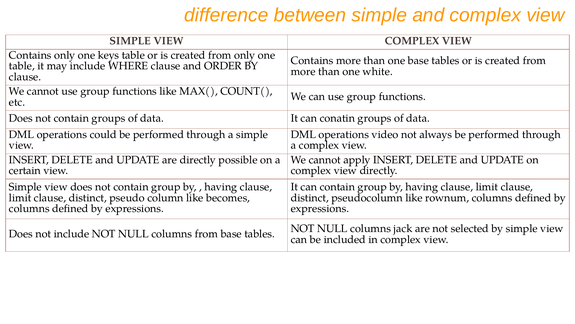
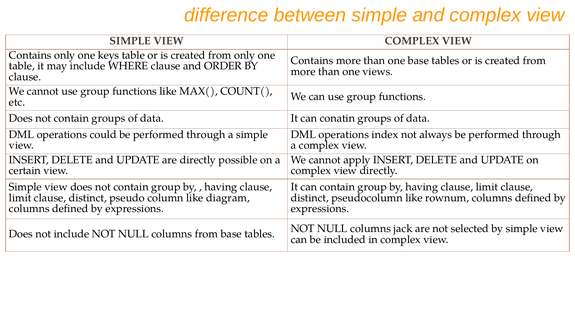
white: white -> views
video: video -> index
becomes: becomes -> diagram
